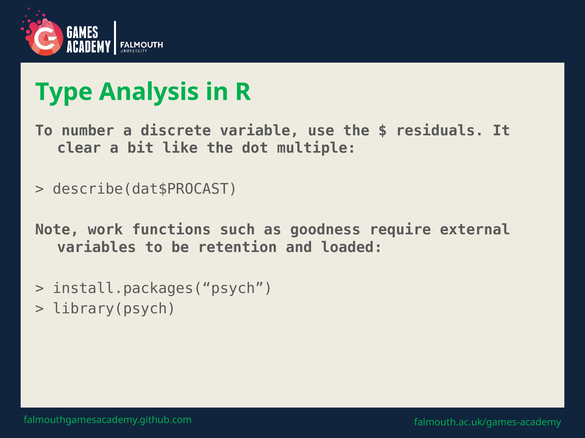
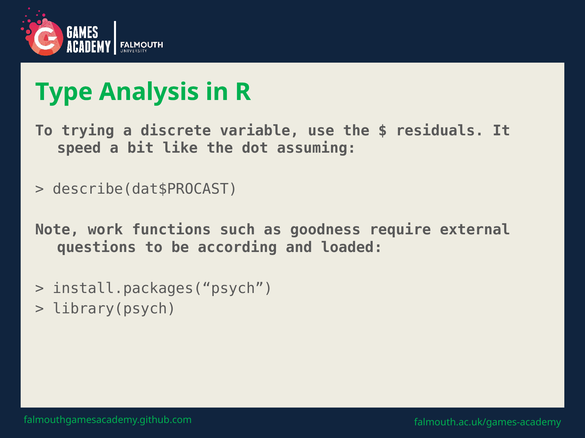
number: number -> trying
clear: clear -> speed
multiple: multiple -> assuming
variables: variables -> questions
retention: retention -> according
